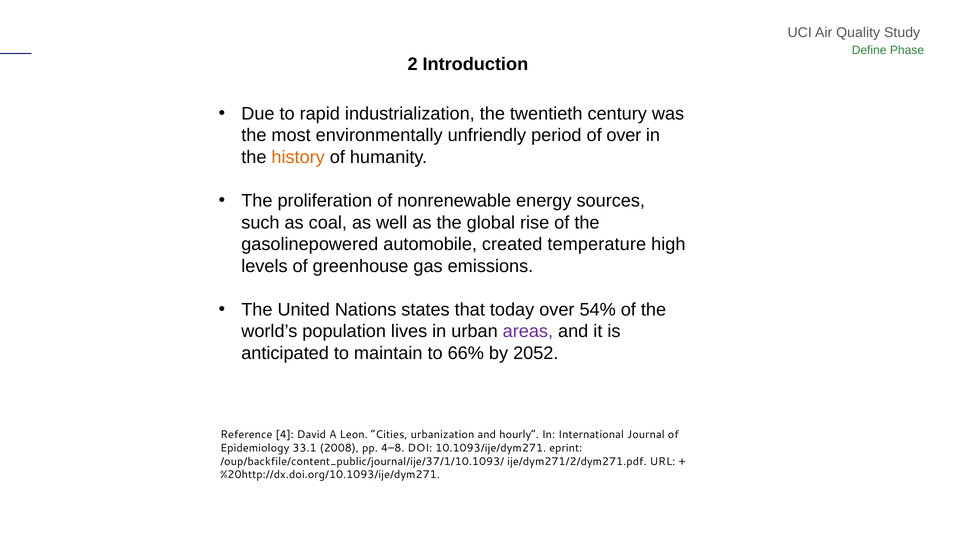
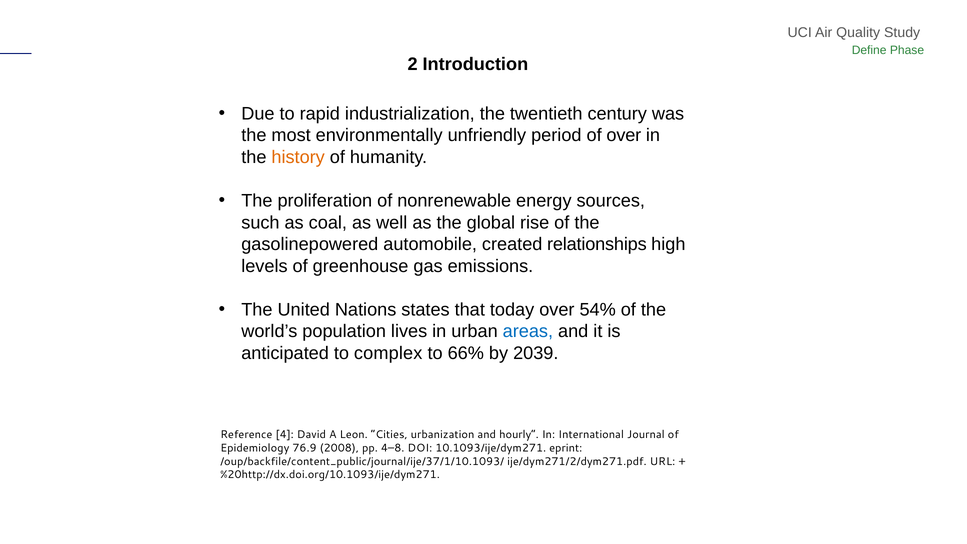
temperature: temperature -> relationships
areas colour: purple -> blue
maintain: maintain -> complex
2052: 2052 -> 2039
33.1: 33.1 -> 76.9
